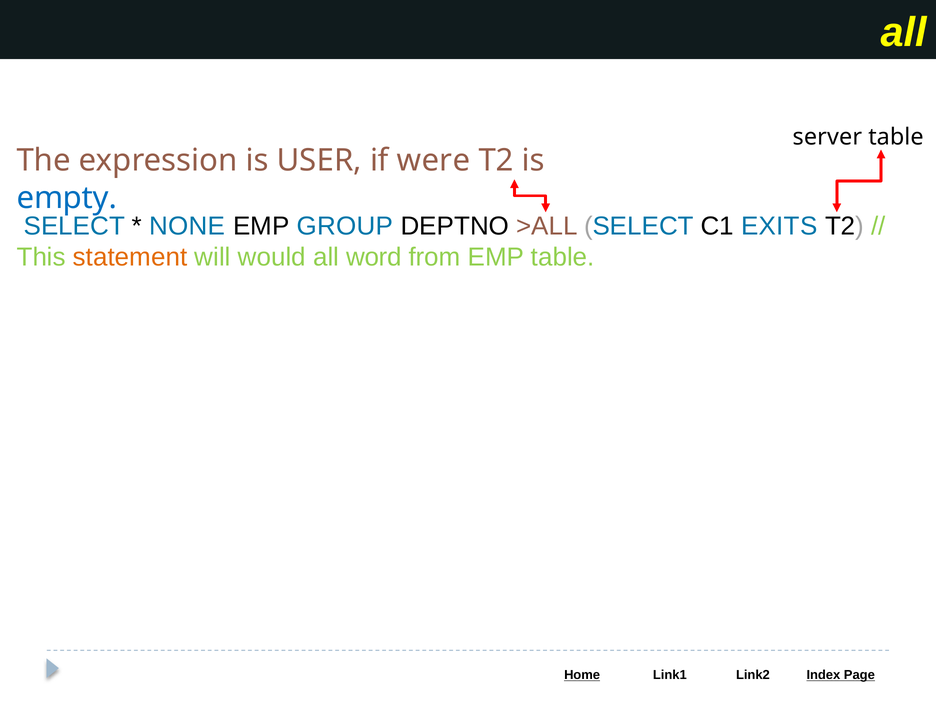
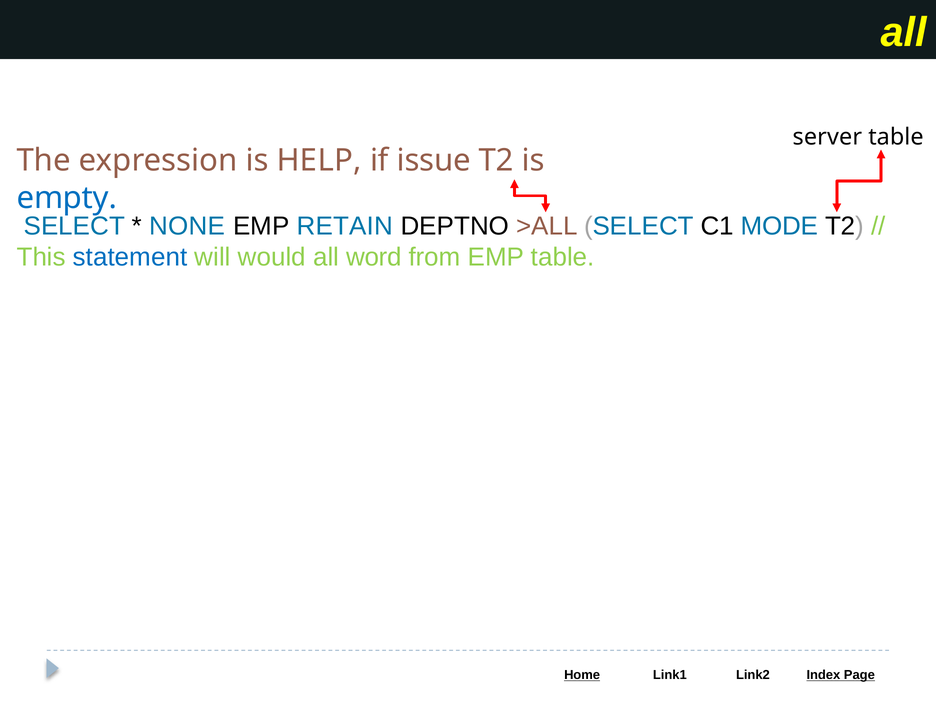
USER: USER -> HELP
were: were -> issue
GROUP: GROUP -> RETAIN
EXITS: EXITS -> MODE
statement colour: orange -> blue
